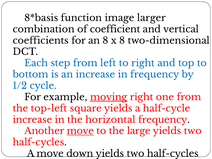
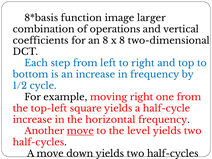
coefficient: coefficient -> operations
moving underline: present -> none
large: large -> level
